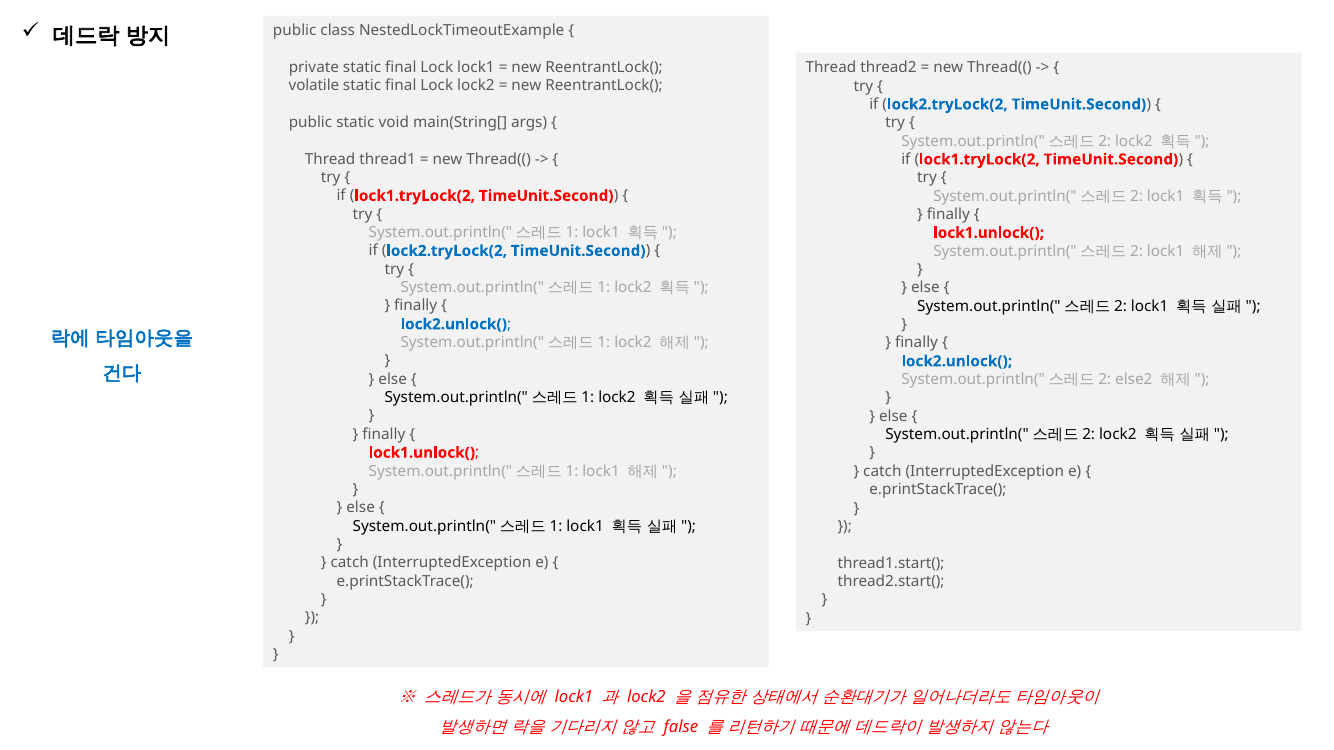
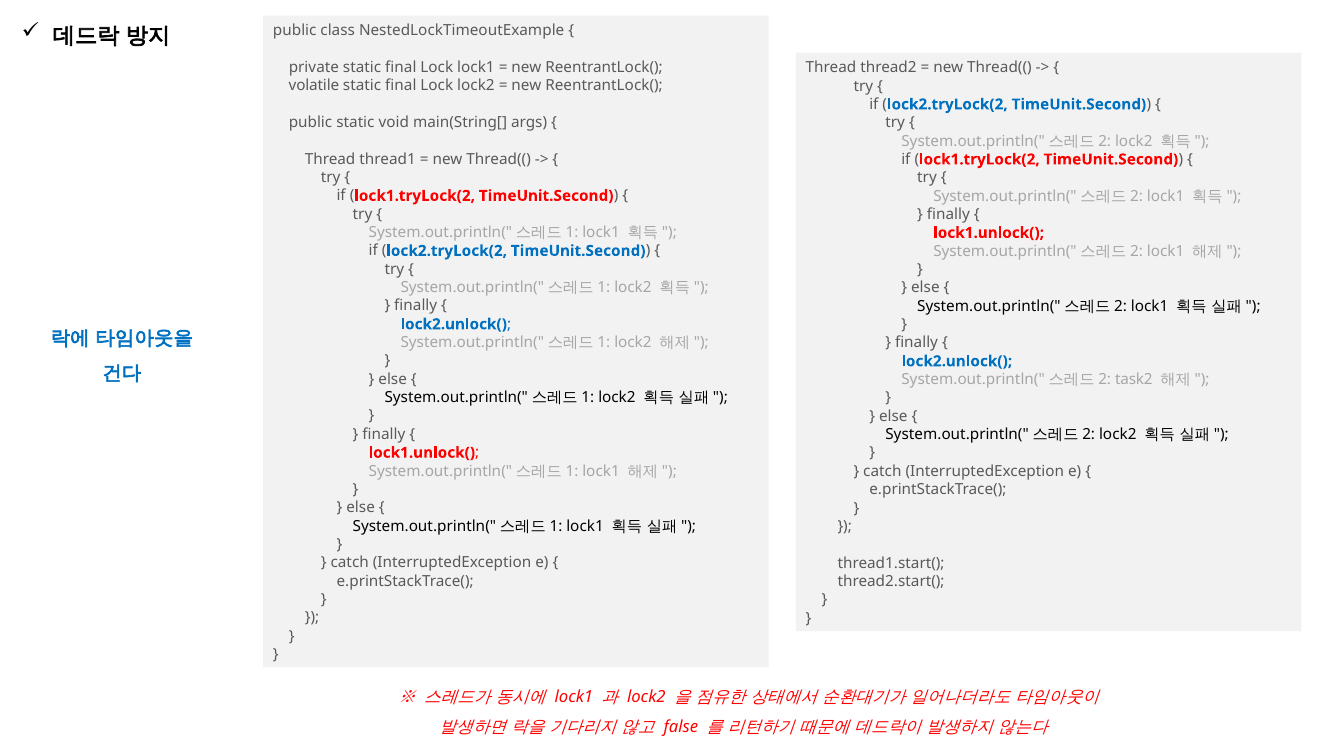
else2: else2 -> task2
